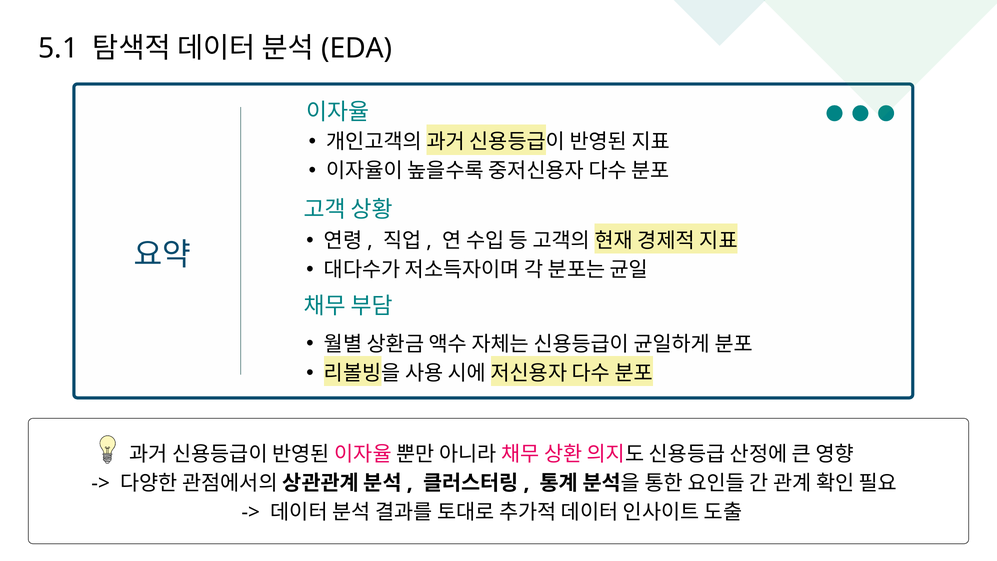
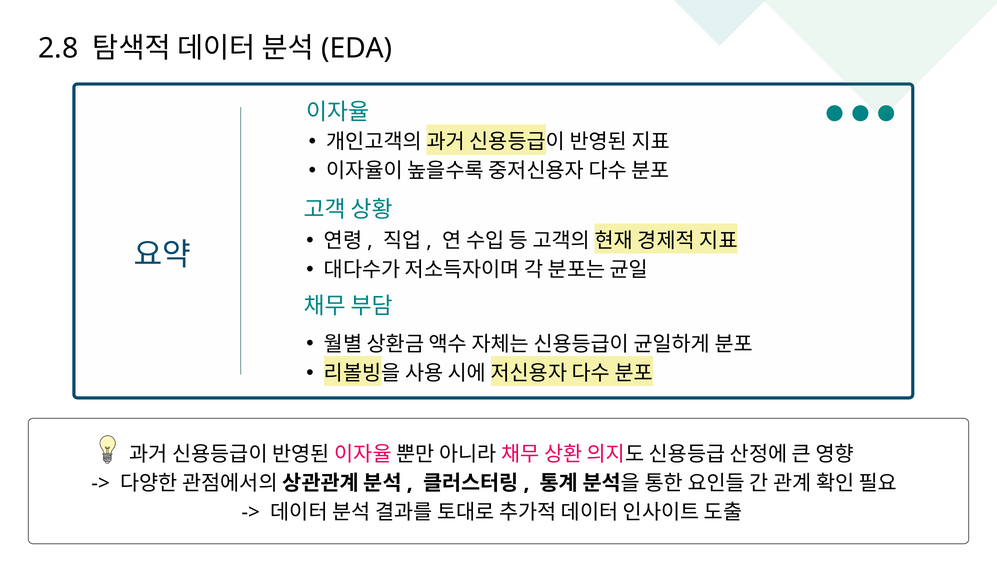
5.1: 5.1 -> 2.8
